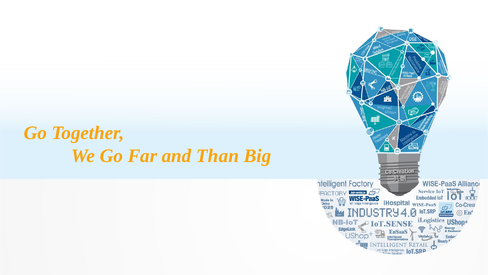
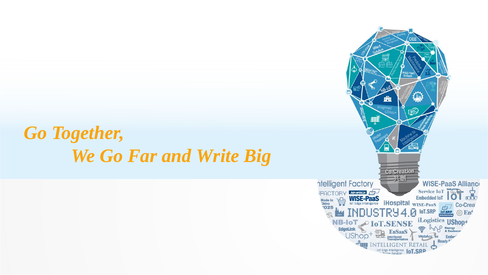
Than: Than -> Write
